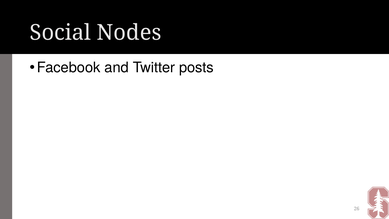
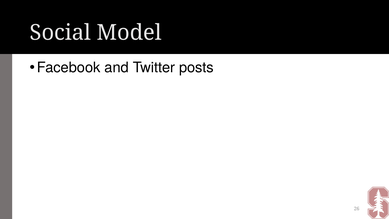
Nodes: Nodes -> Model
